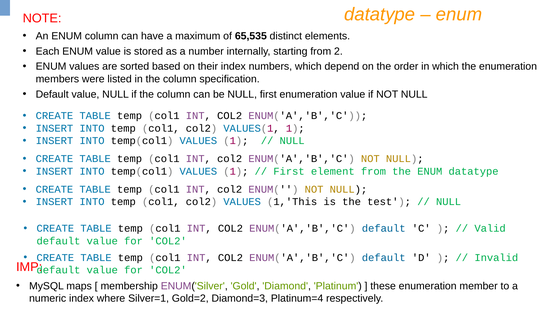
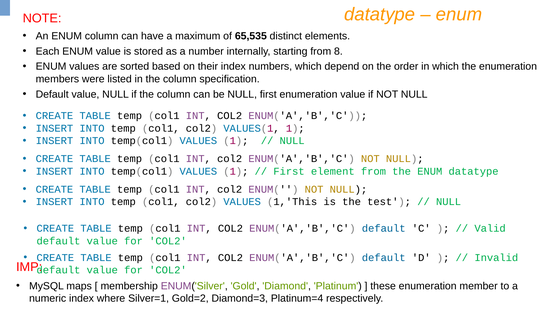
2: 2 -> 8
